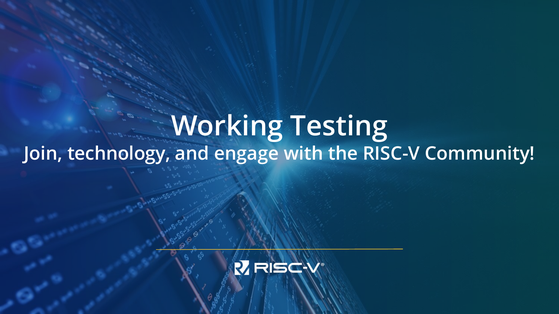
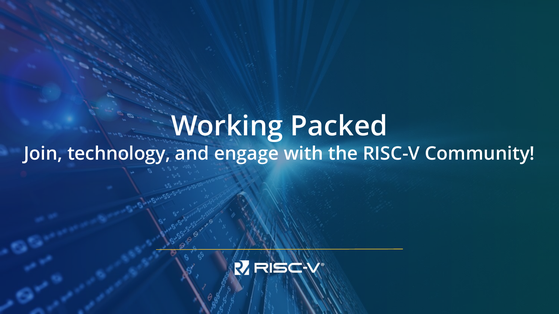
Testing: Testing -> Packed
